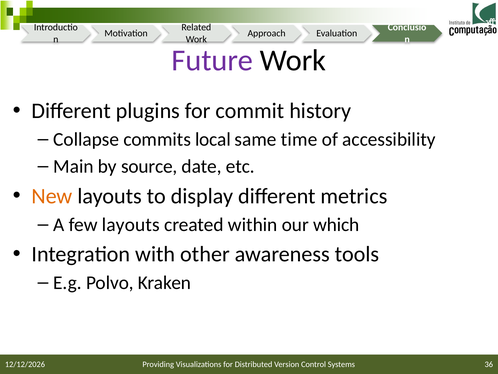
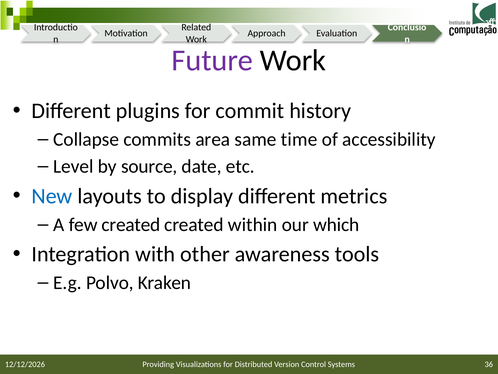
local: local -> area
Main: Main -> Level
New colour: orange -> blue
few layouts: layouts -> created
